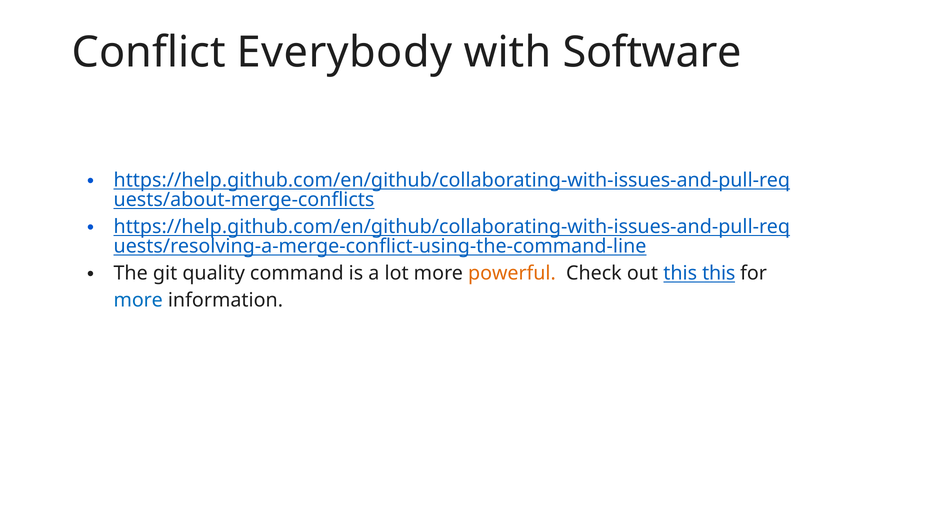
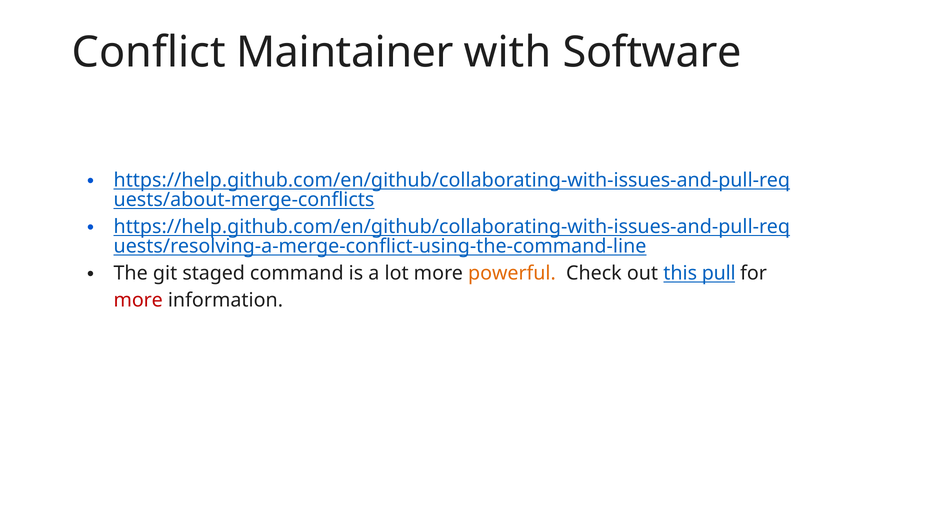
Everybody: Everybody -> Maintainer
quality: quality -> staged
this this: this -> pull
more at (138, 300) colour: blue -> red
